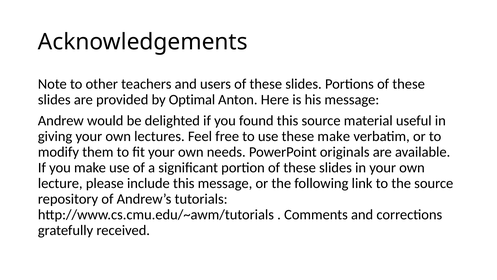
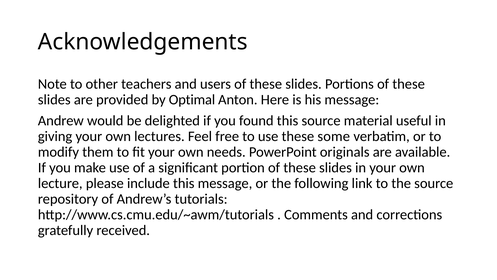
these make: make -> some
